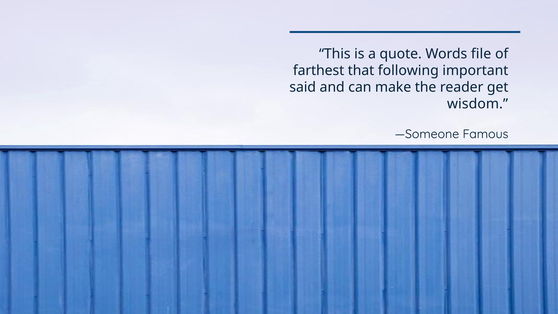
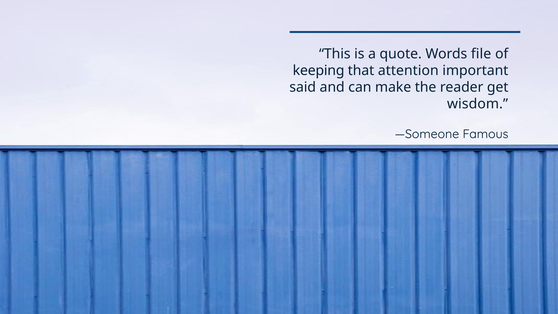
farthest: farthest -> keeping
following: following -> attention
